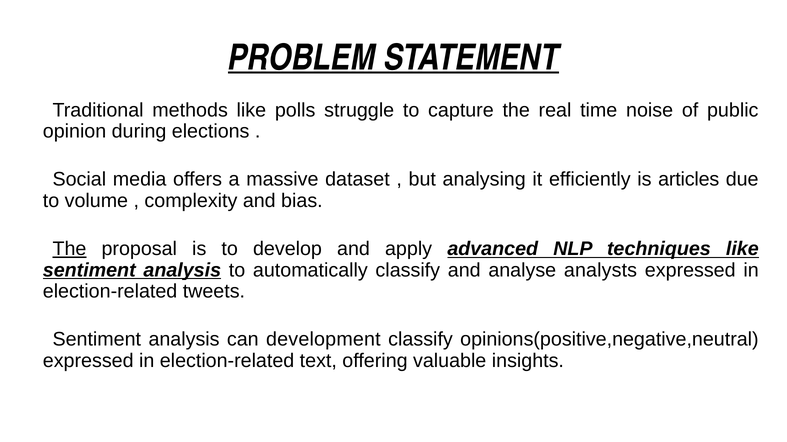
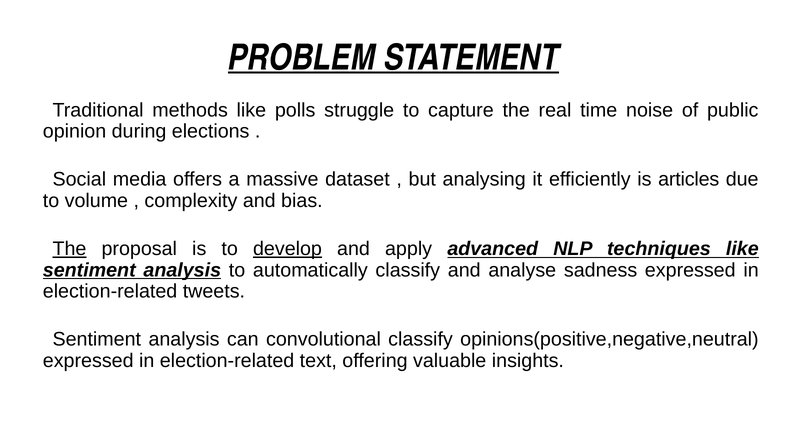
develop underline: none -> present
analysts: analysts -> sadness
development: development -> convolutional
